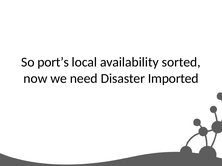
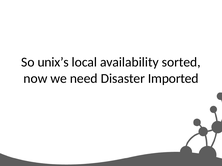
port’s: port’s -> unix’s
